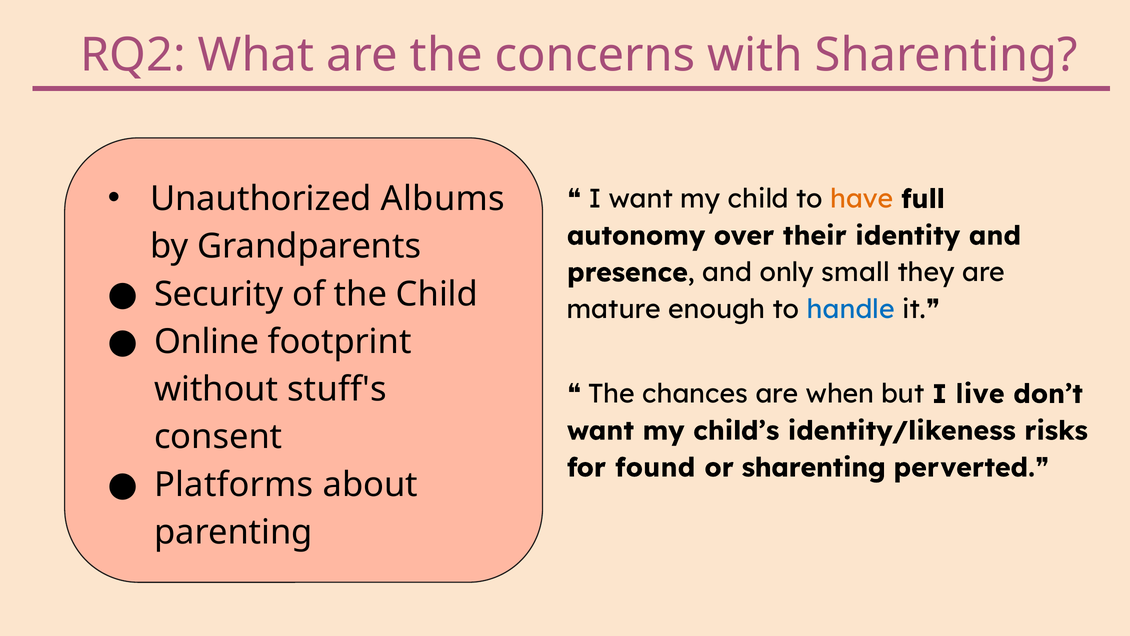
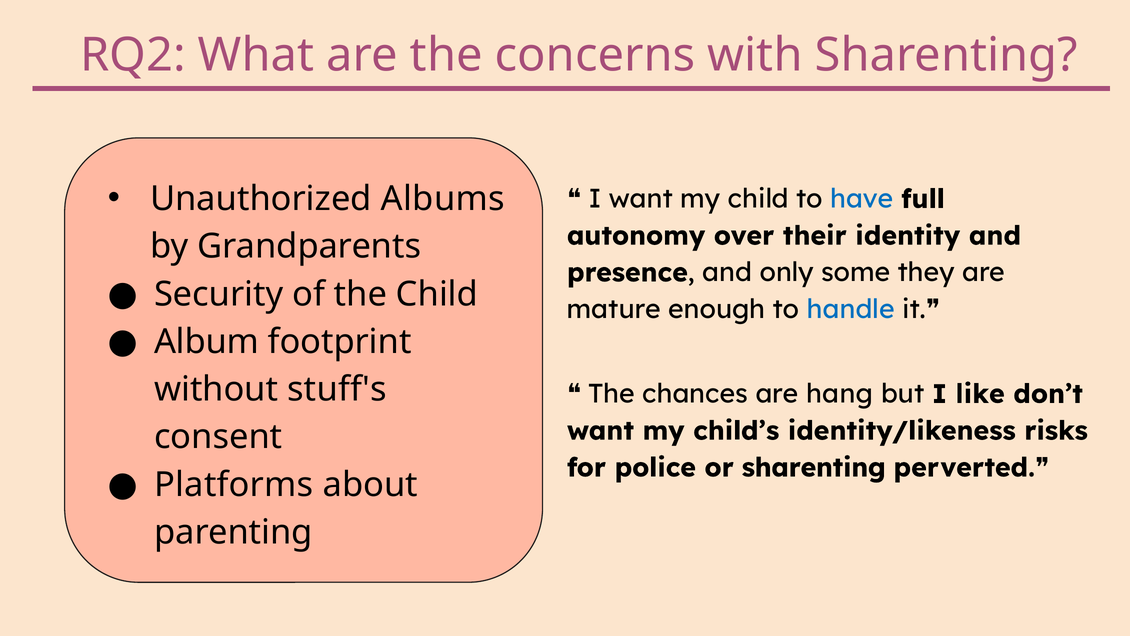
have colour: orange -> blue
small: small -> some
Online: Online -> Album
when: when -> hang
live: live -> like
found: found -> police
